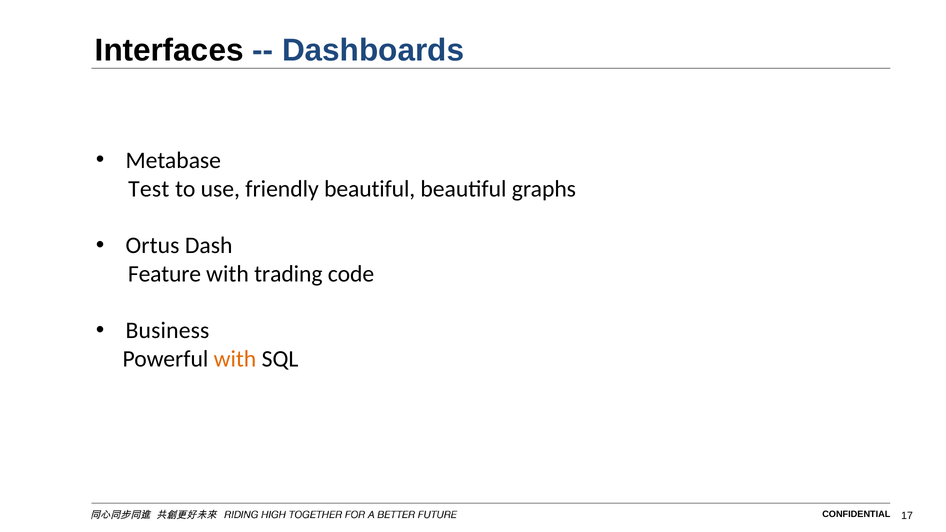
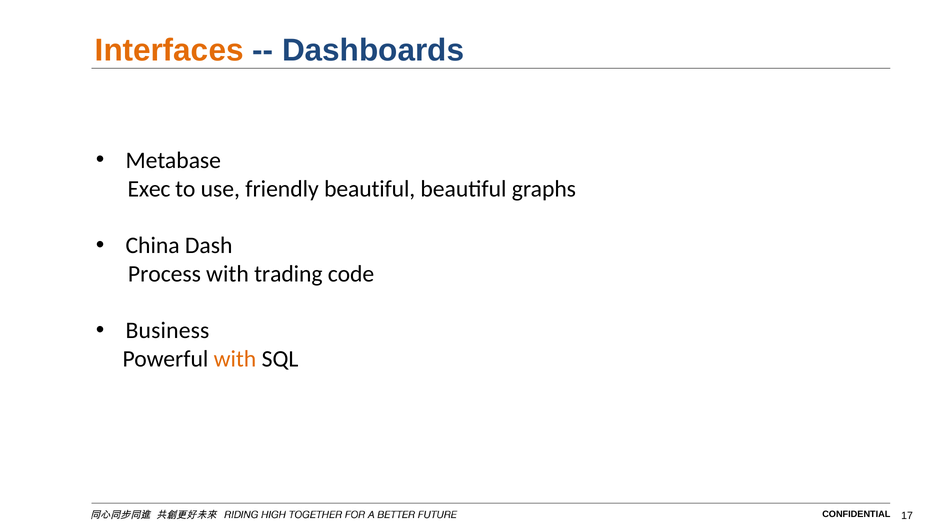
Interfaces colour: black -> orange
Test: Test -> Exec
Ortus: Ortus -> China
Feature: Feature -> Process
